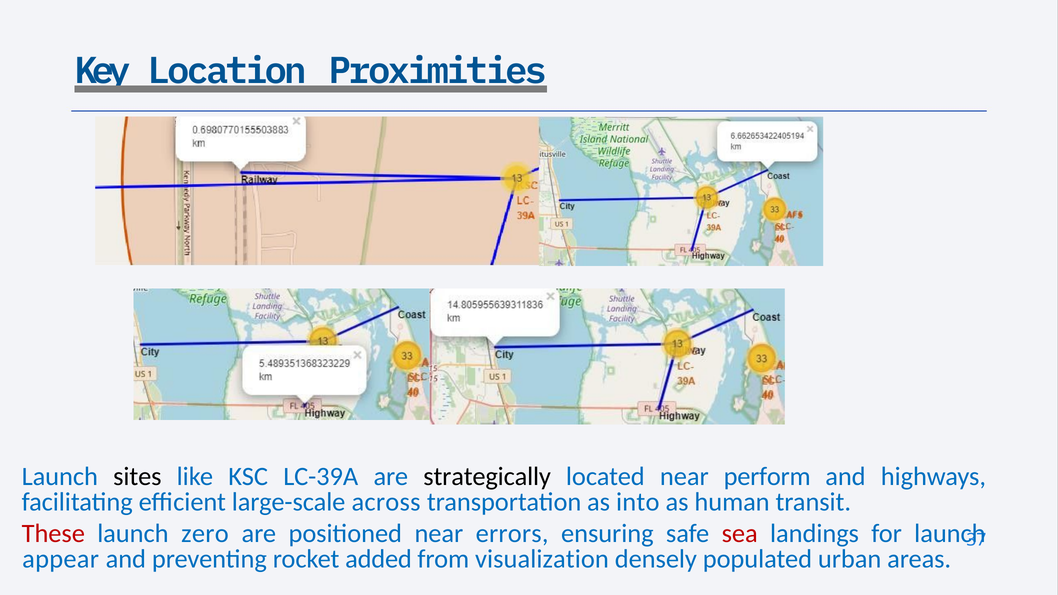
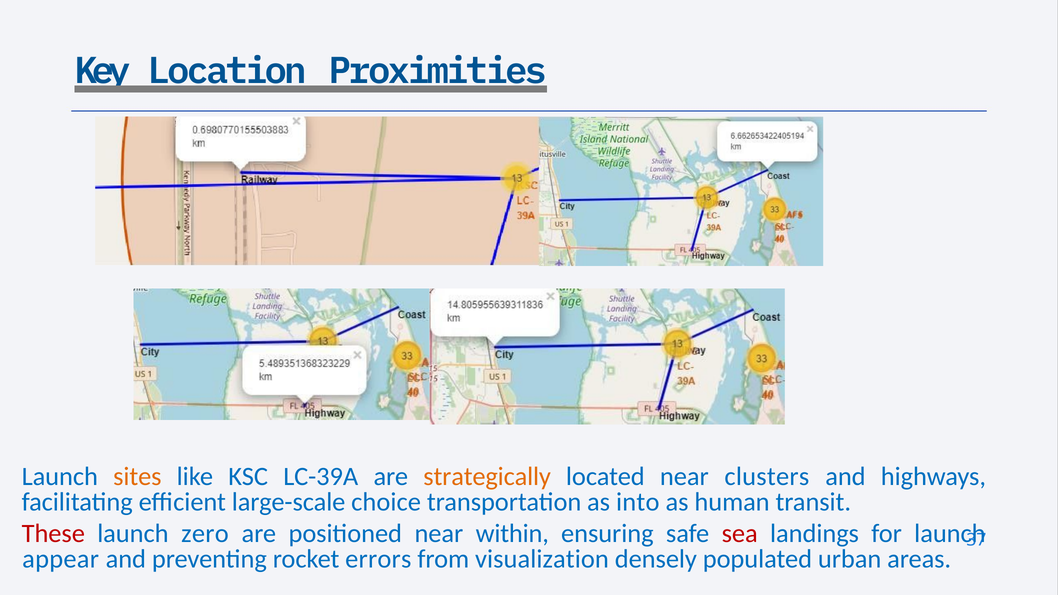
sites colour: black -> orange
strategically colour: black -> orange
perform: perform -> clusters
across: across -> choice
errors: errors -> within
added: added -> errors
